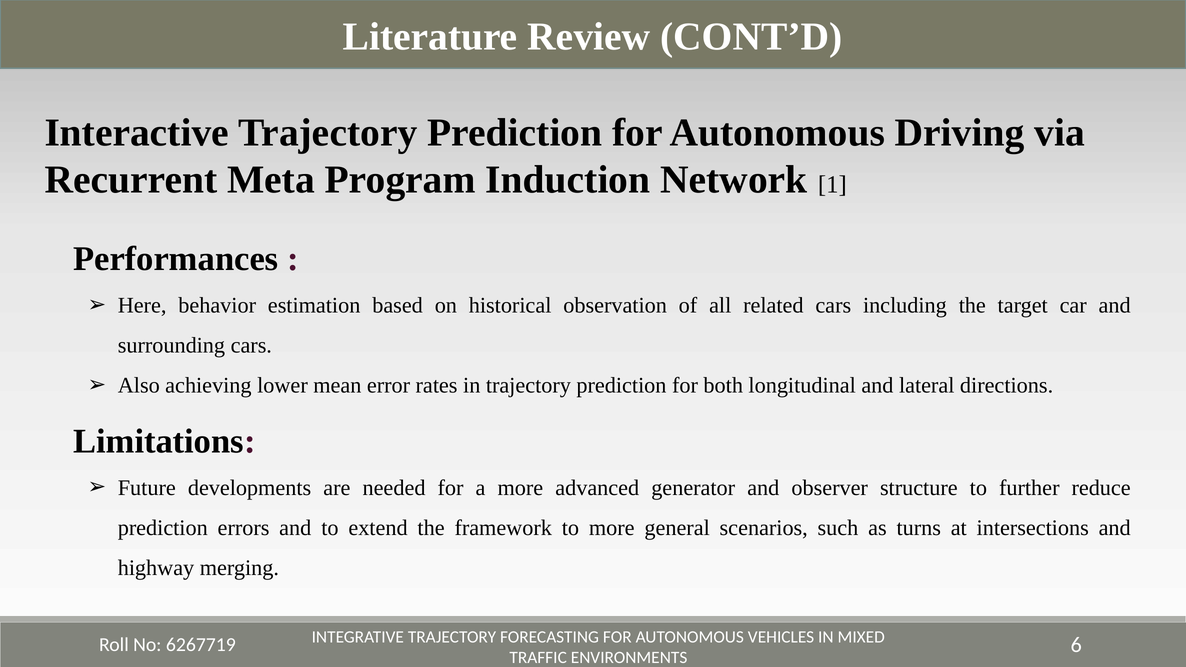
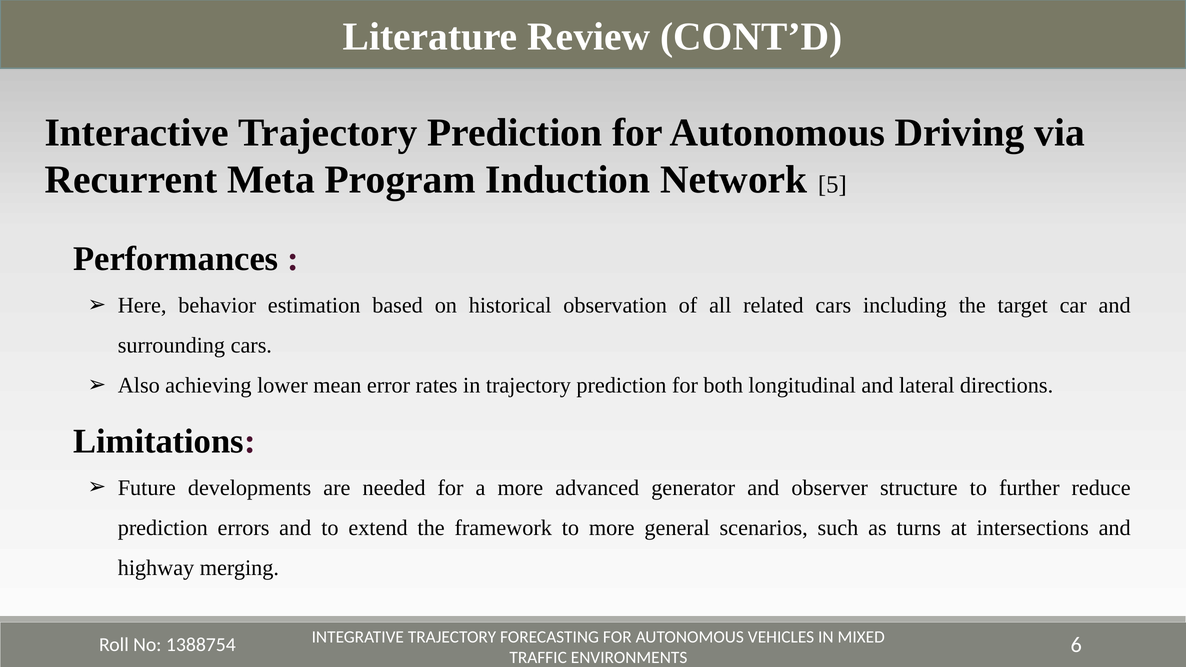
1: 1 -> 5
6267719: 6267719 -> 1388754
